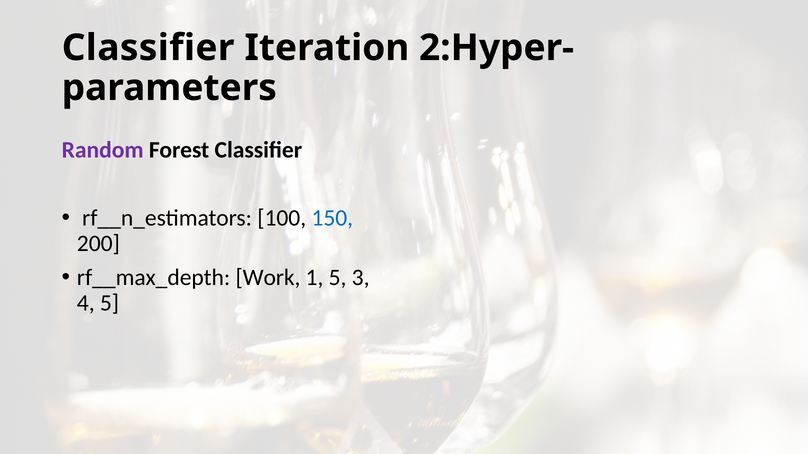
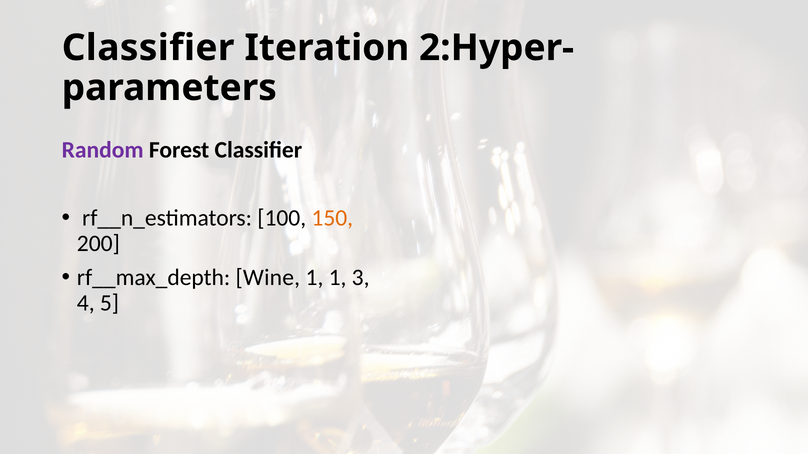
150 colour: blue -> orange
Work: Work -> Wine
1 5: 5 -> 1
